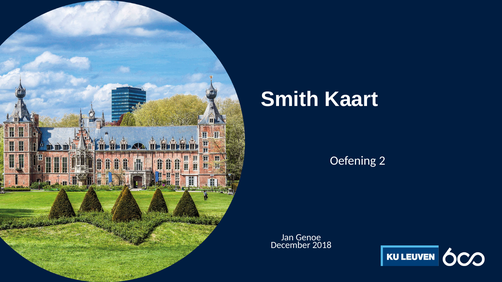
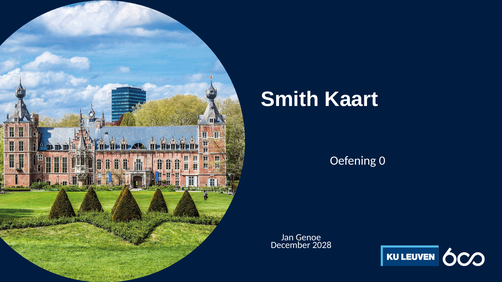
2: 2 -> 0
2018: 2018 -> 2028
